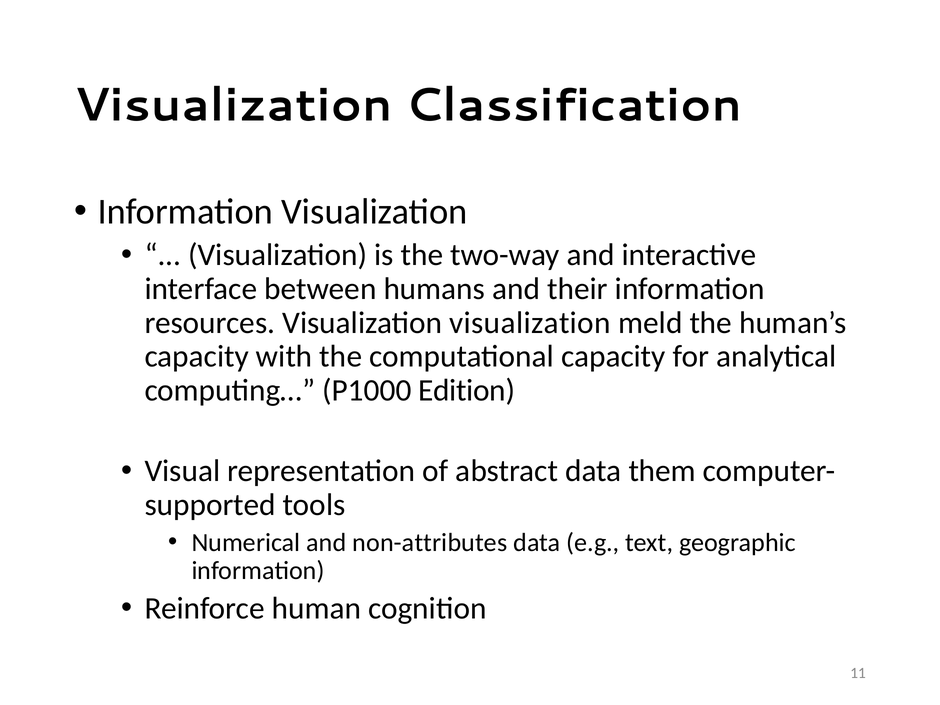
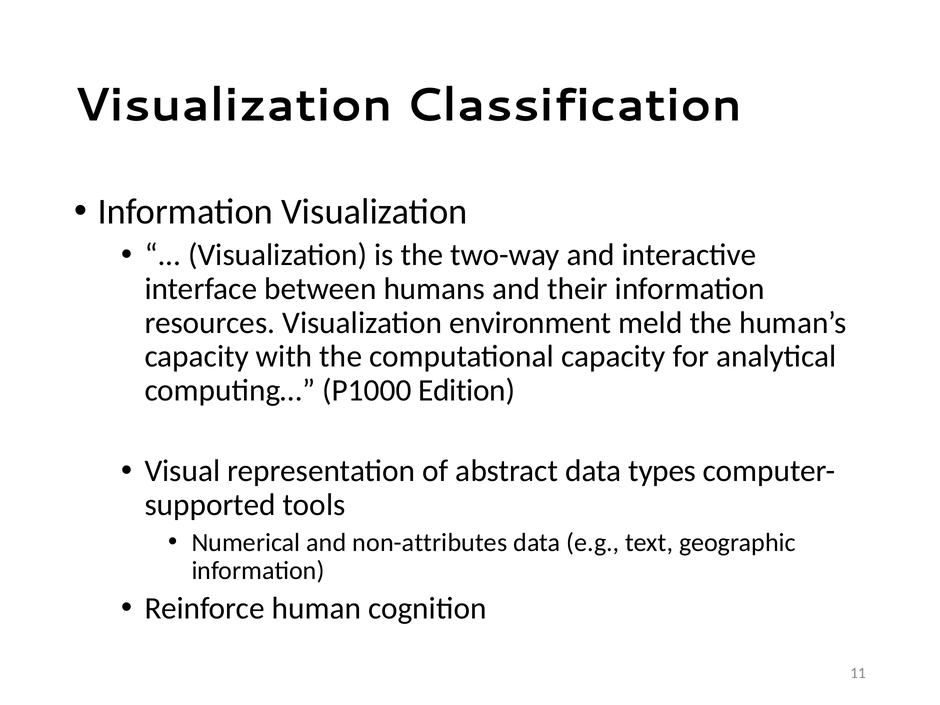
Visualization visualization: visualization -> environment
them: them -> types
